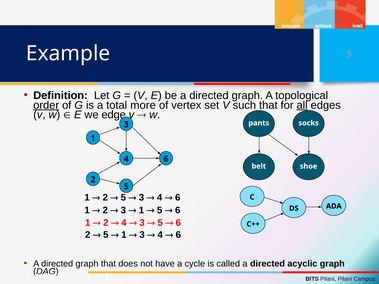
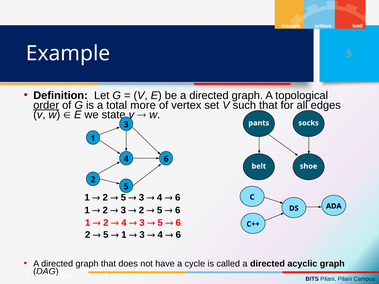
all underline: present -> none
edge: edge -> state
1 at (141, 210): 1 -> 2
